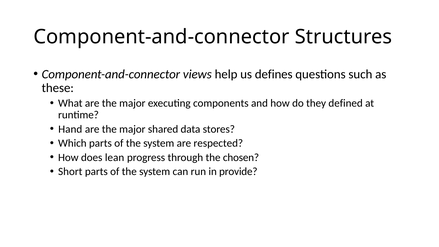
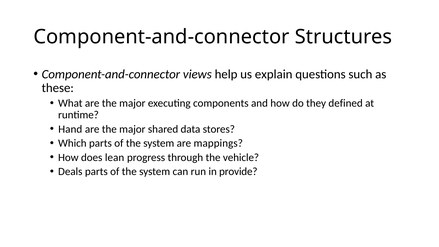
defines: defines -> explain
respected: respected -> mappings
chosen: chosen -> vehicle
Short: Short -> Deals
